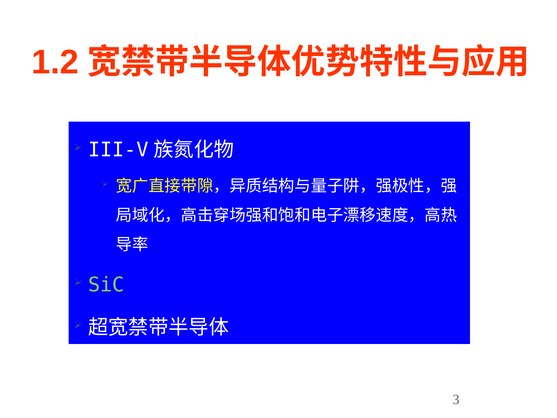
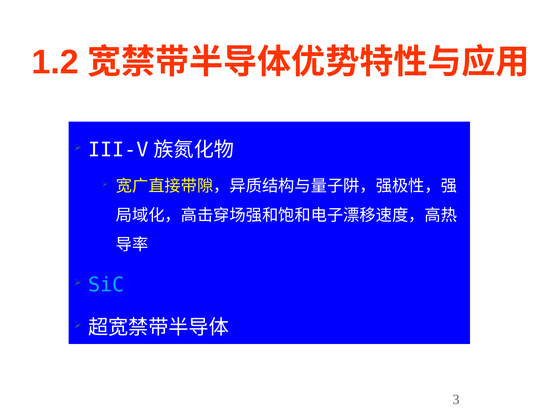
SiC colour: light green -> light blue
